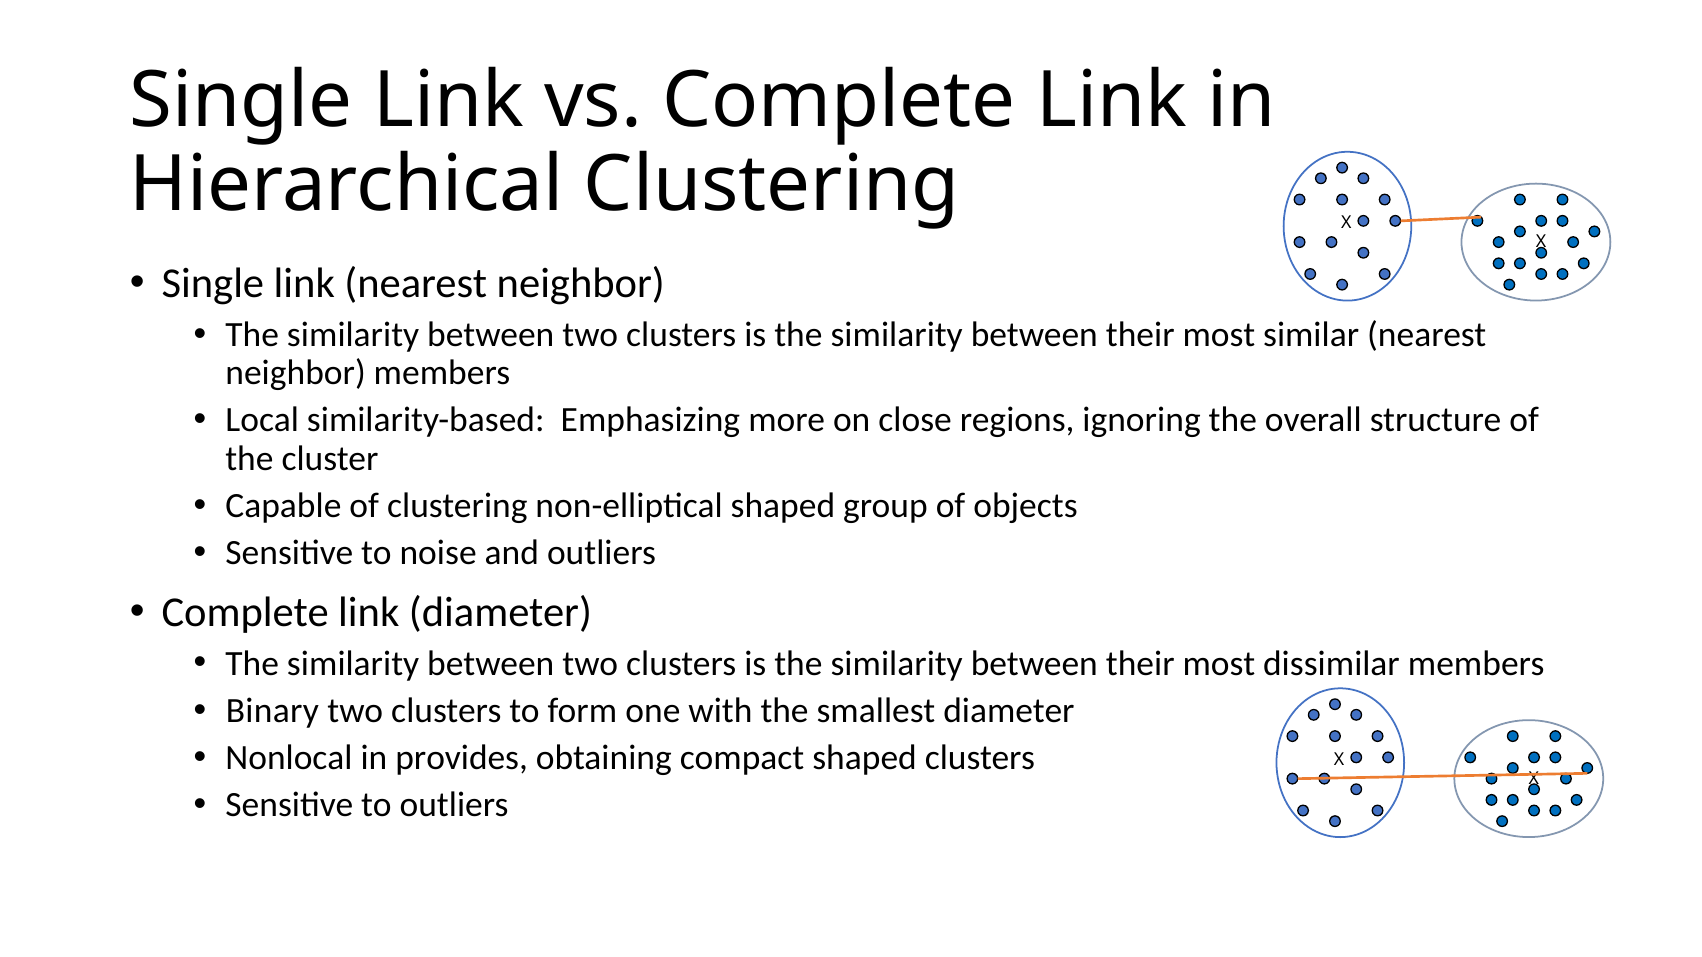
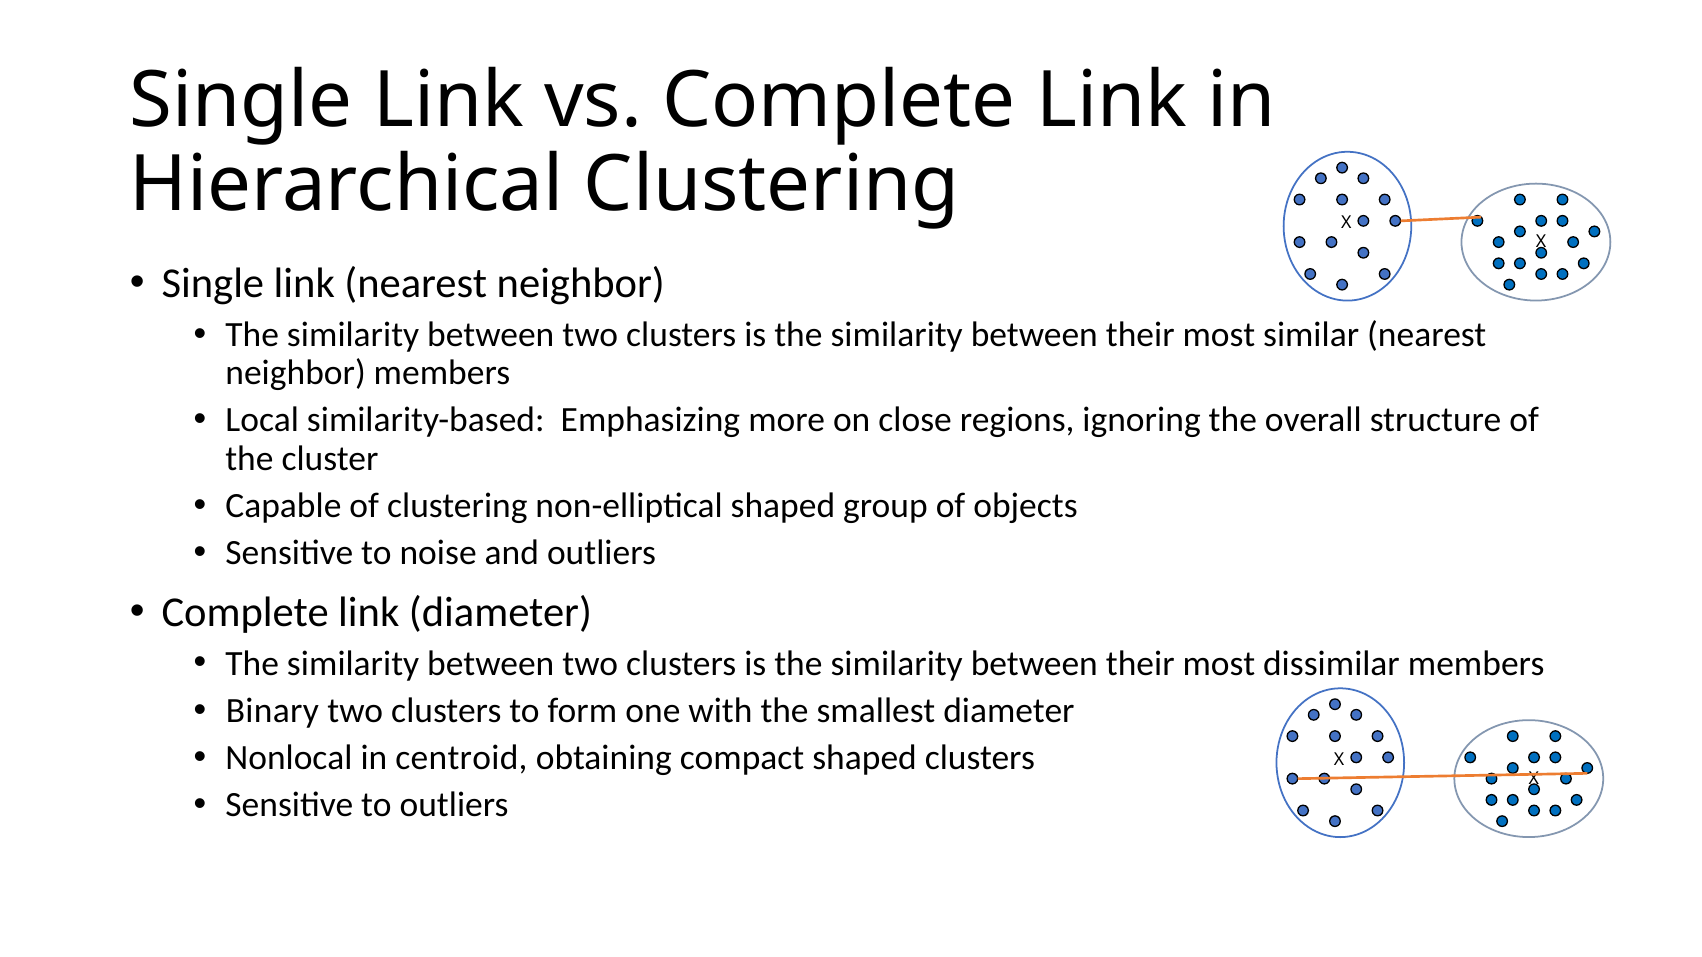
provides: provides -> centroid
